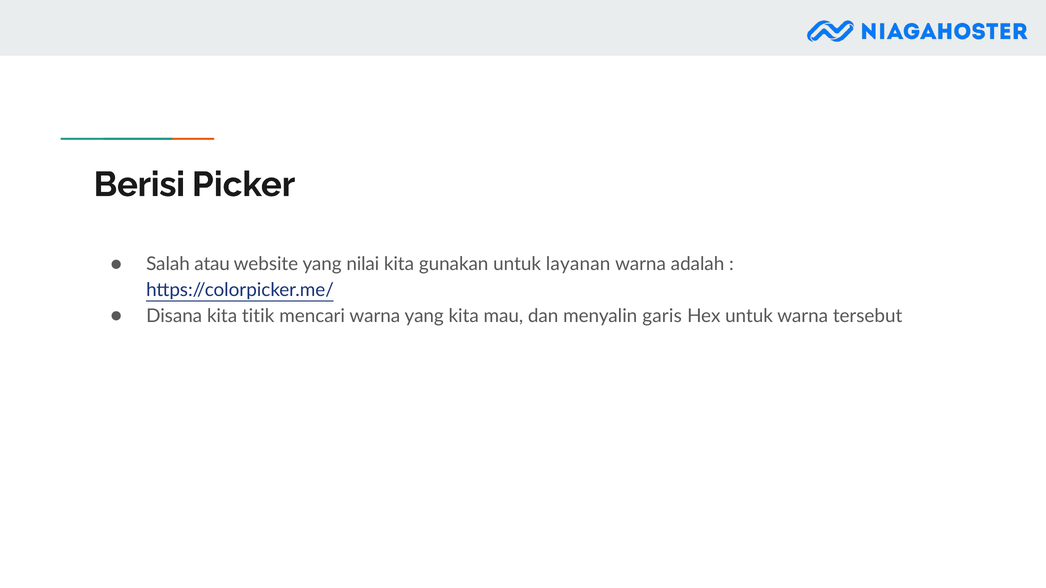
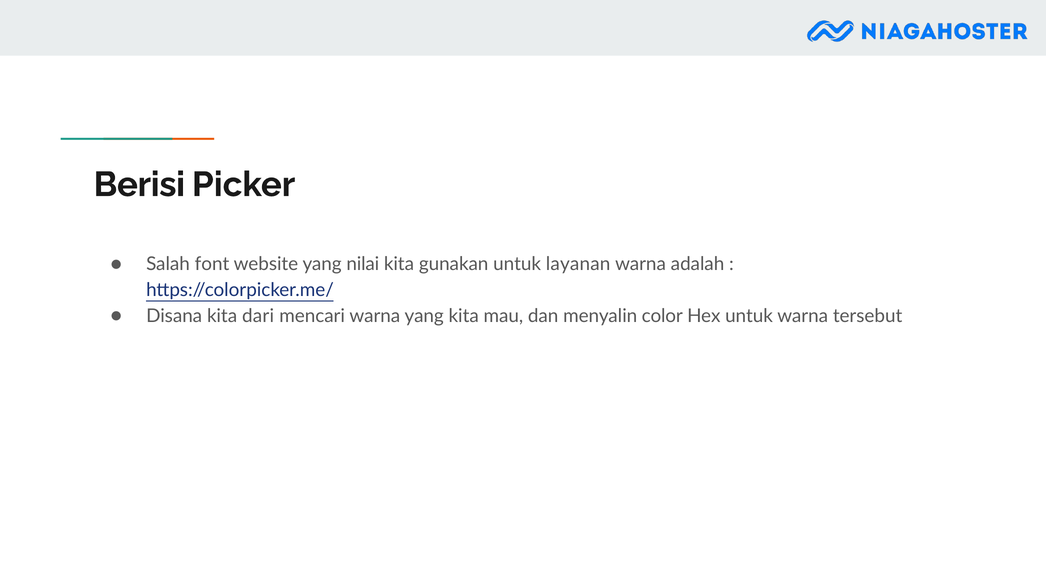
atau: atau -> font
titik: titik -> dari
garis: garis -> color
